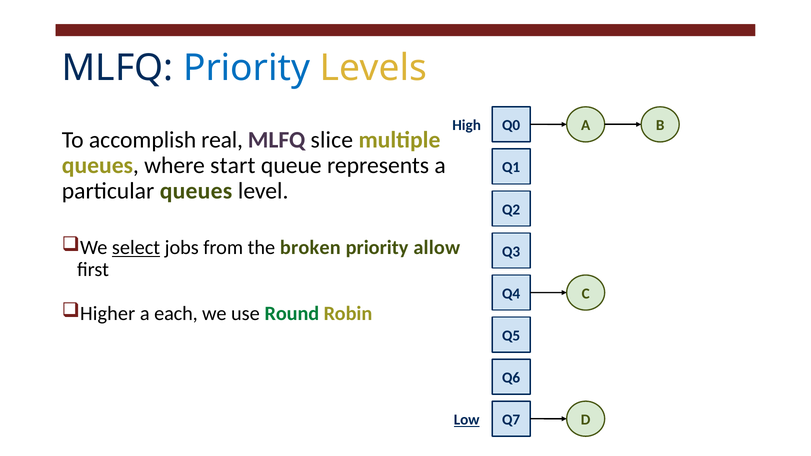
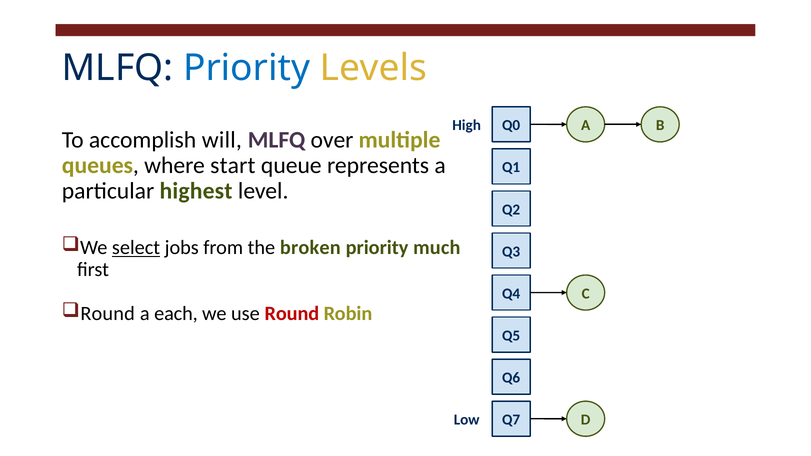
real: real -> will
slice: slice -> over
particular queues: queues -> highest
allow: allow -> much
Higher at (108, 313): Higher -> Round
Round at (292, 313) colour: green -> red
Low underline: present -> none
